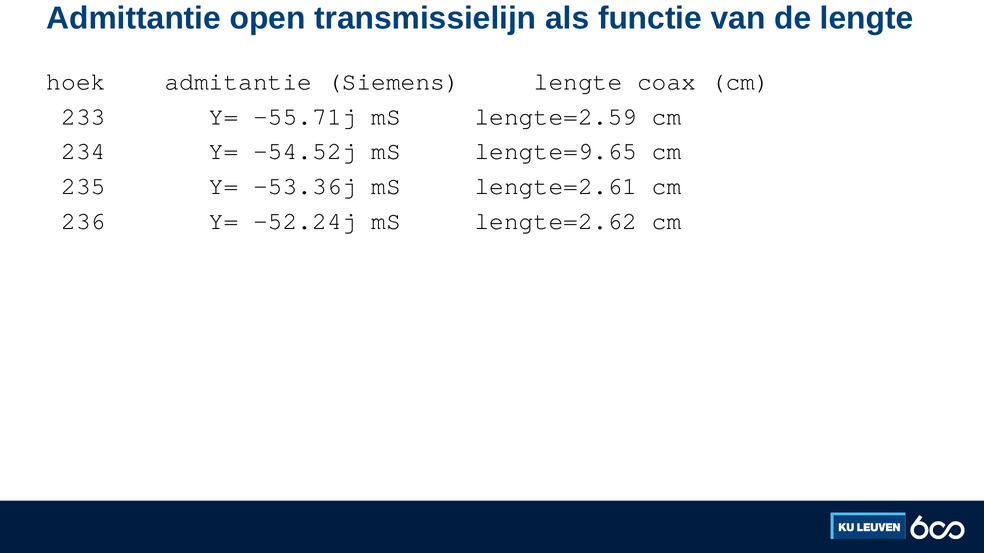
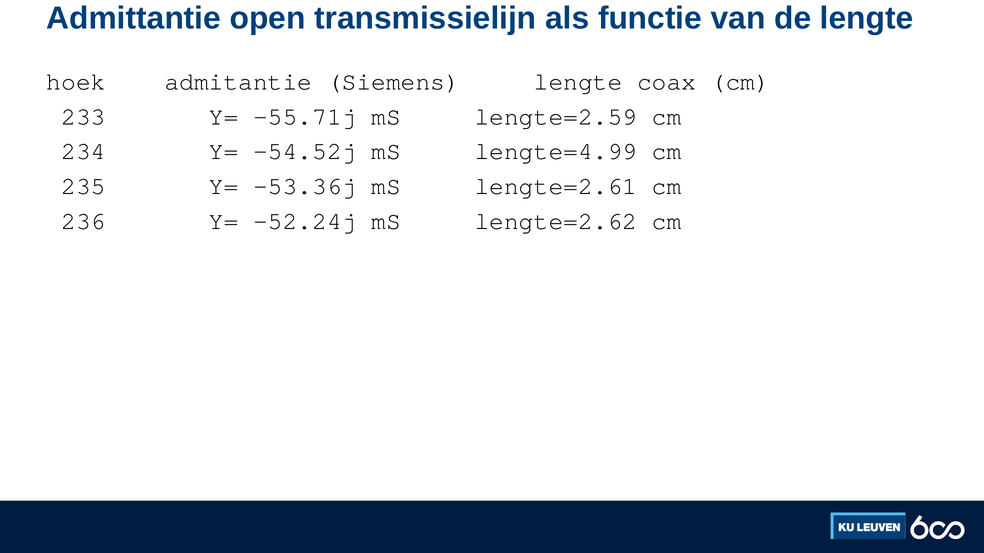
lengte=9.65: lengte=9.65 -> lengte=4.99
